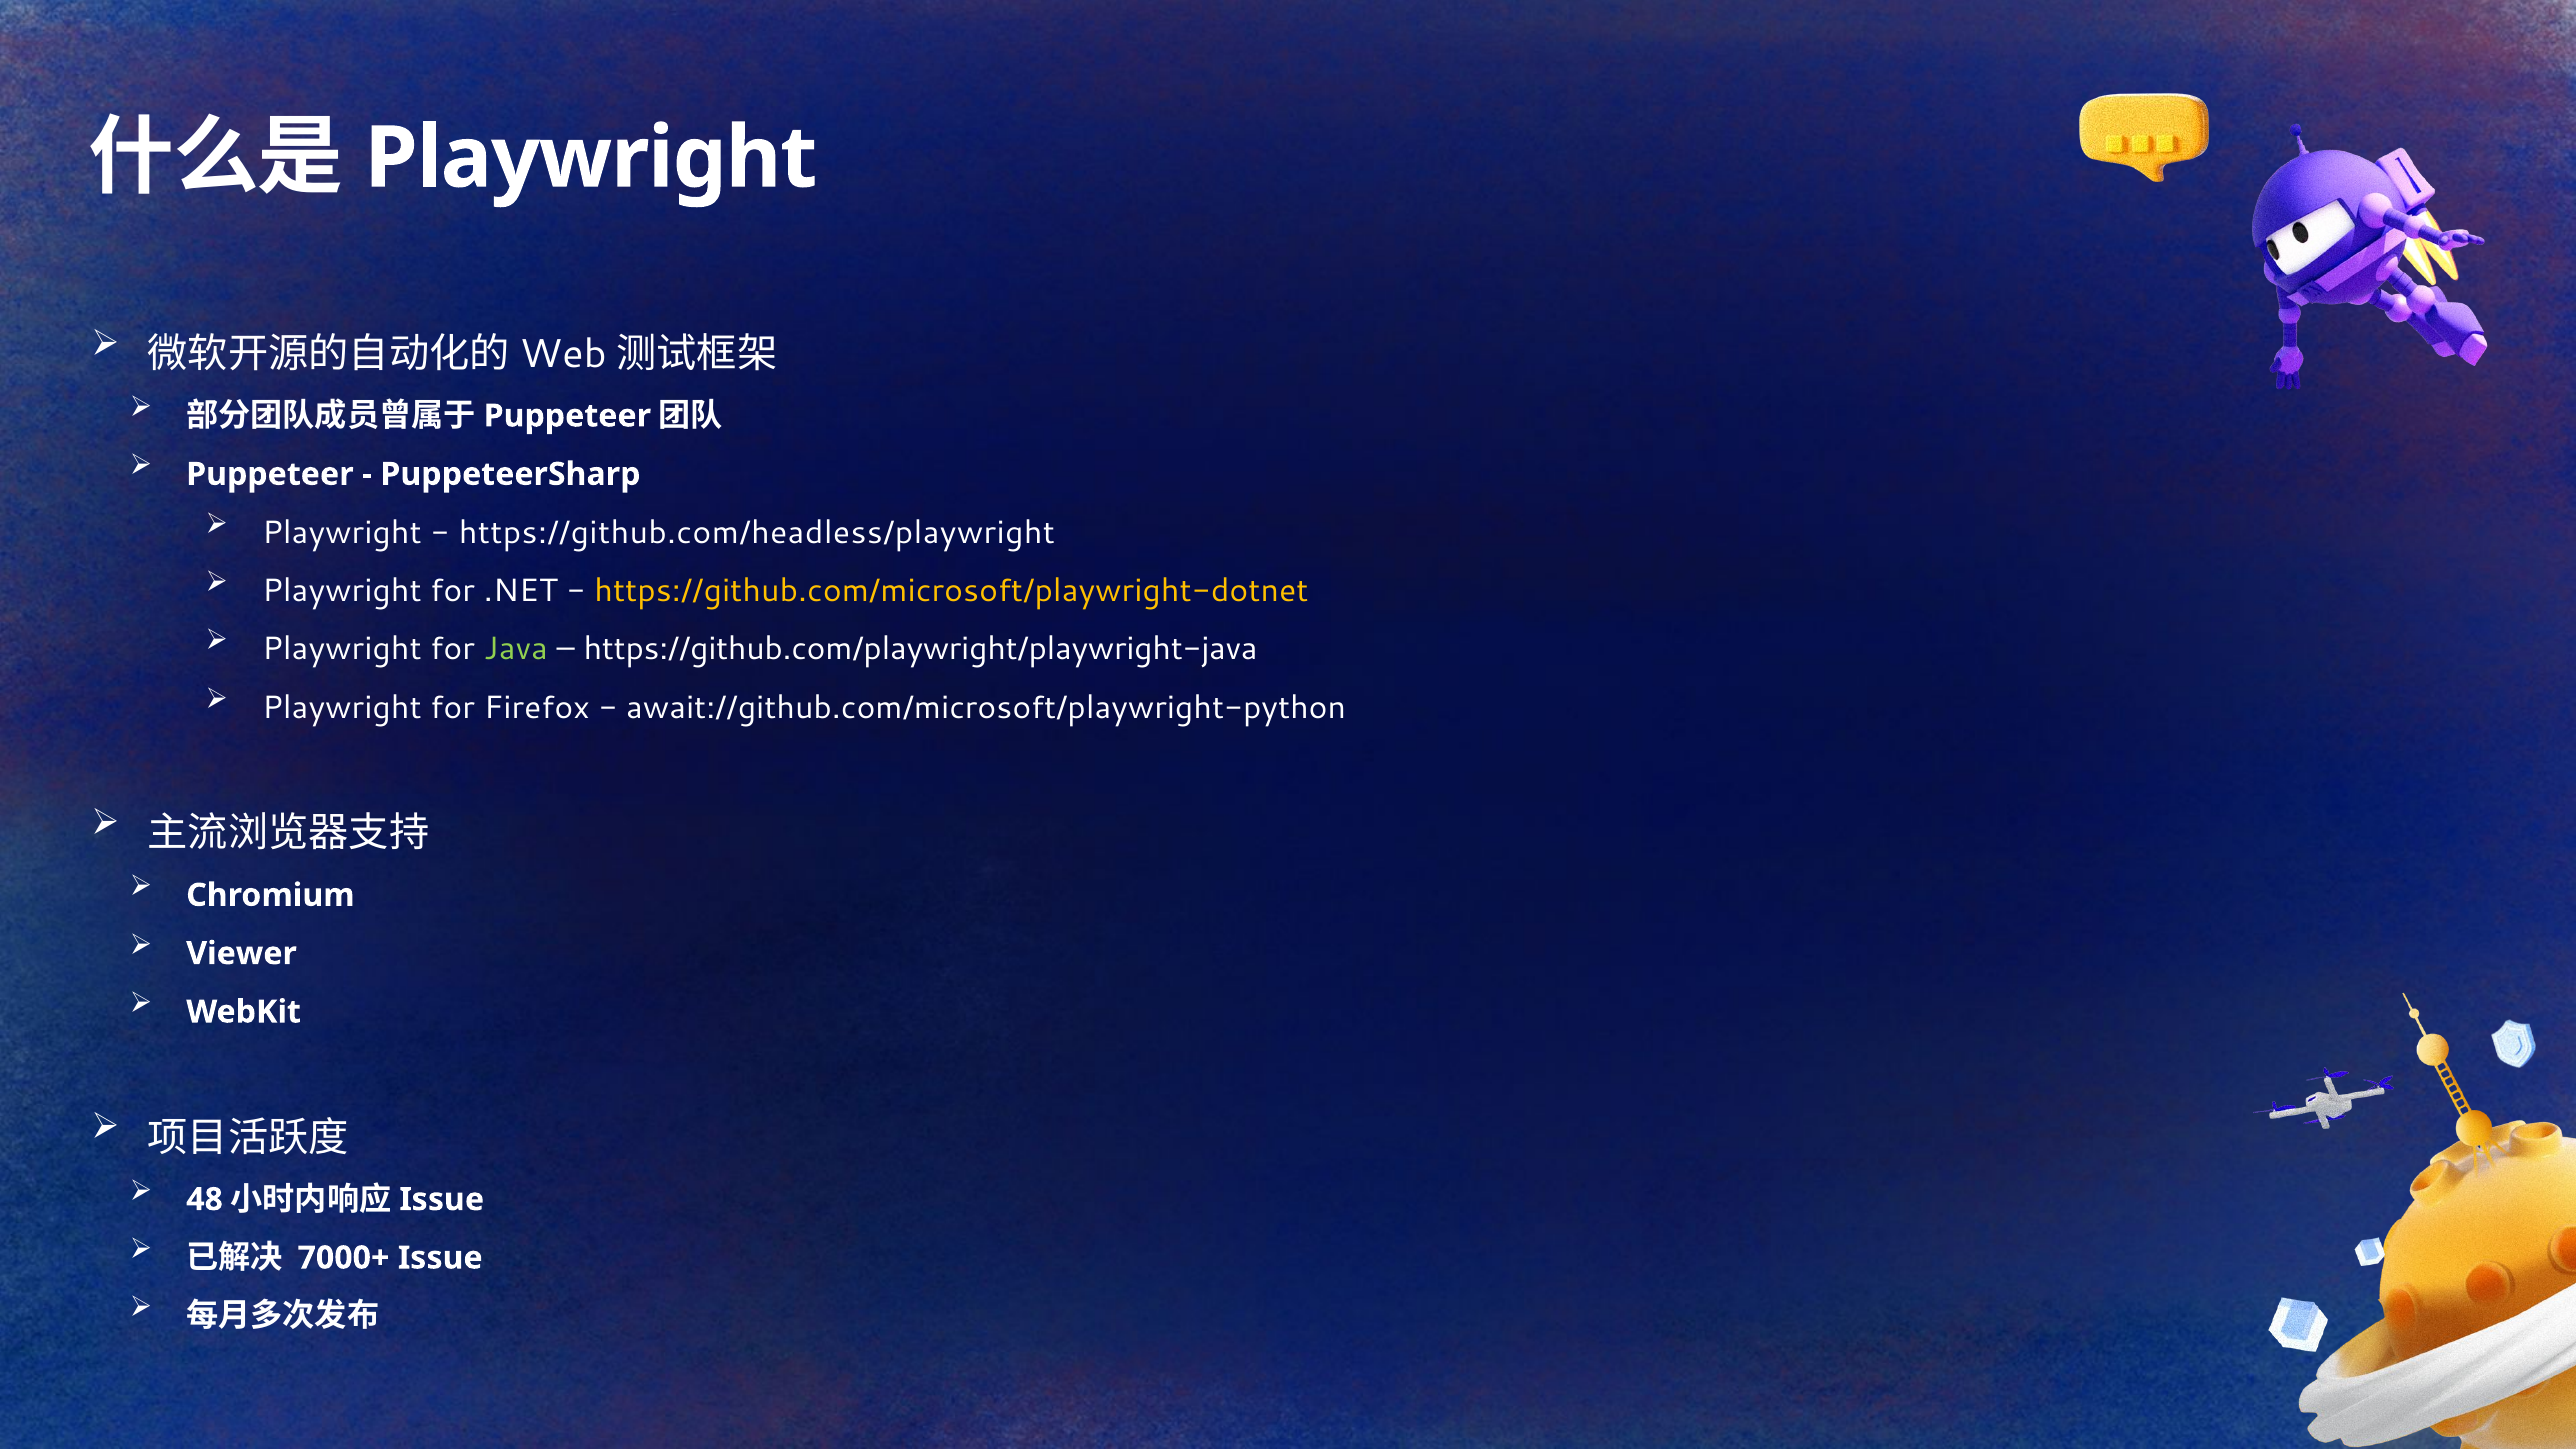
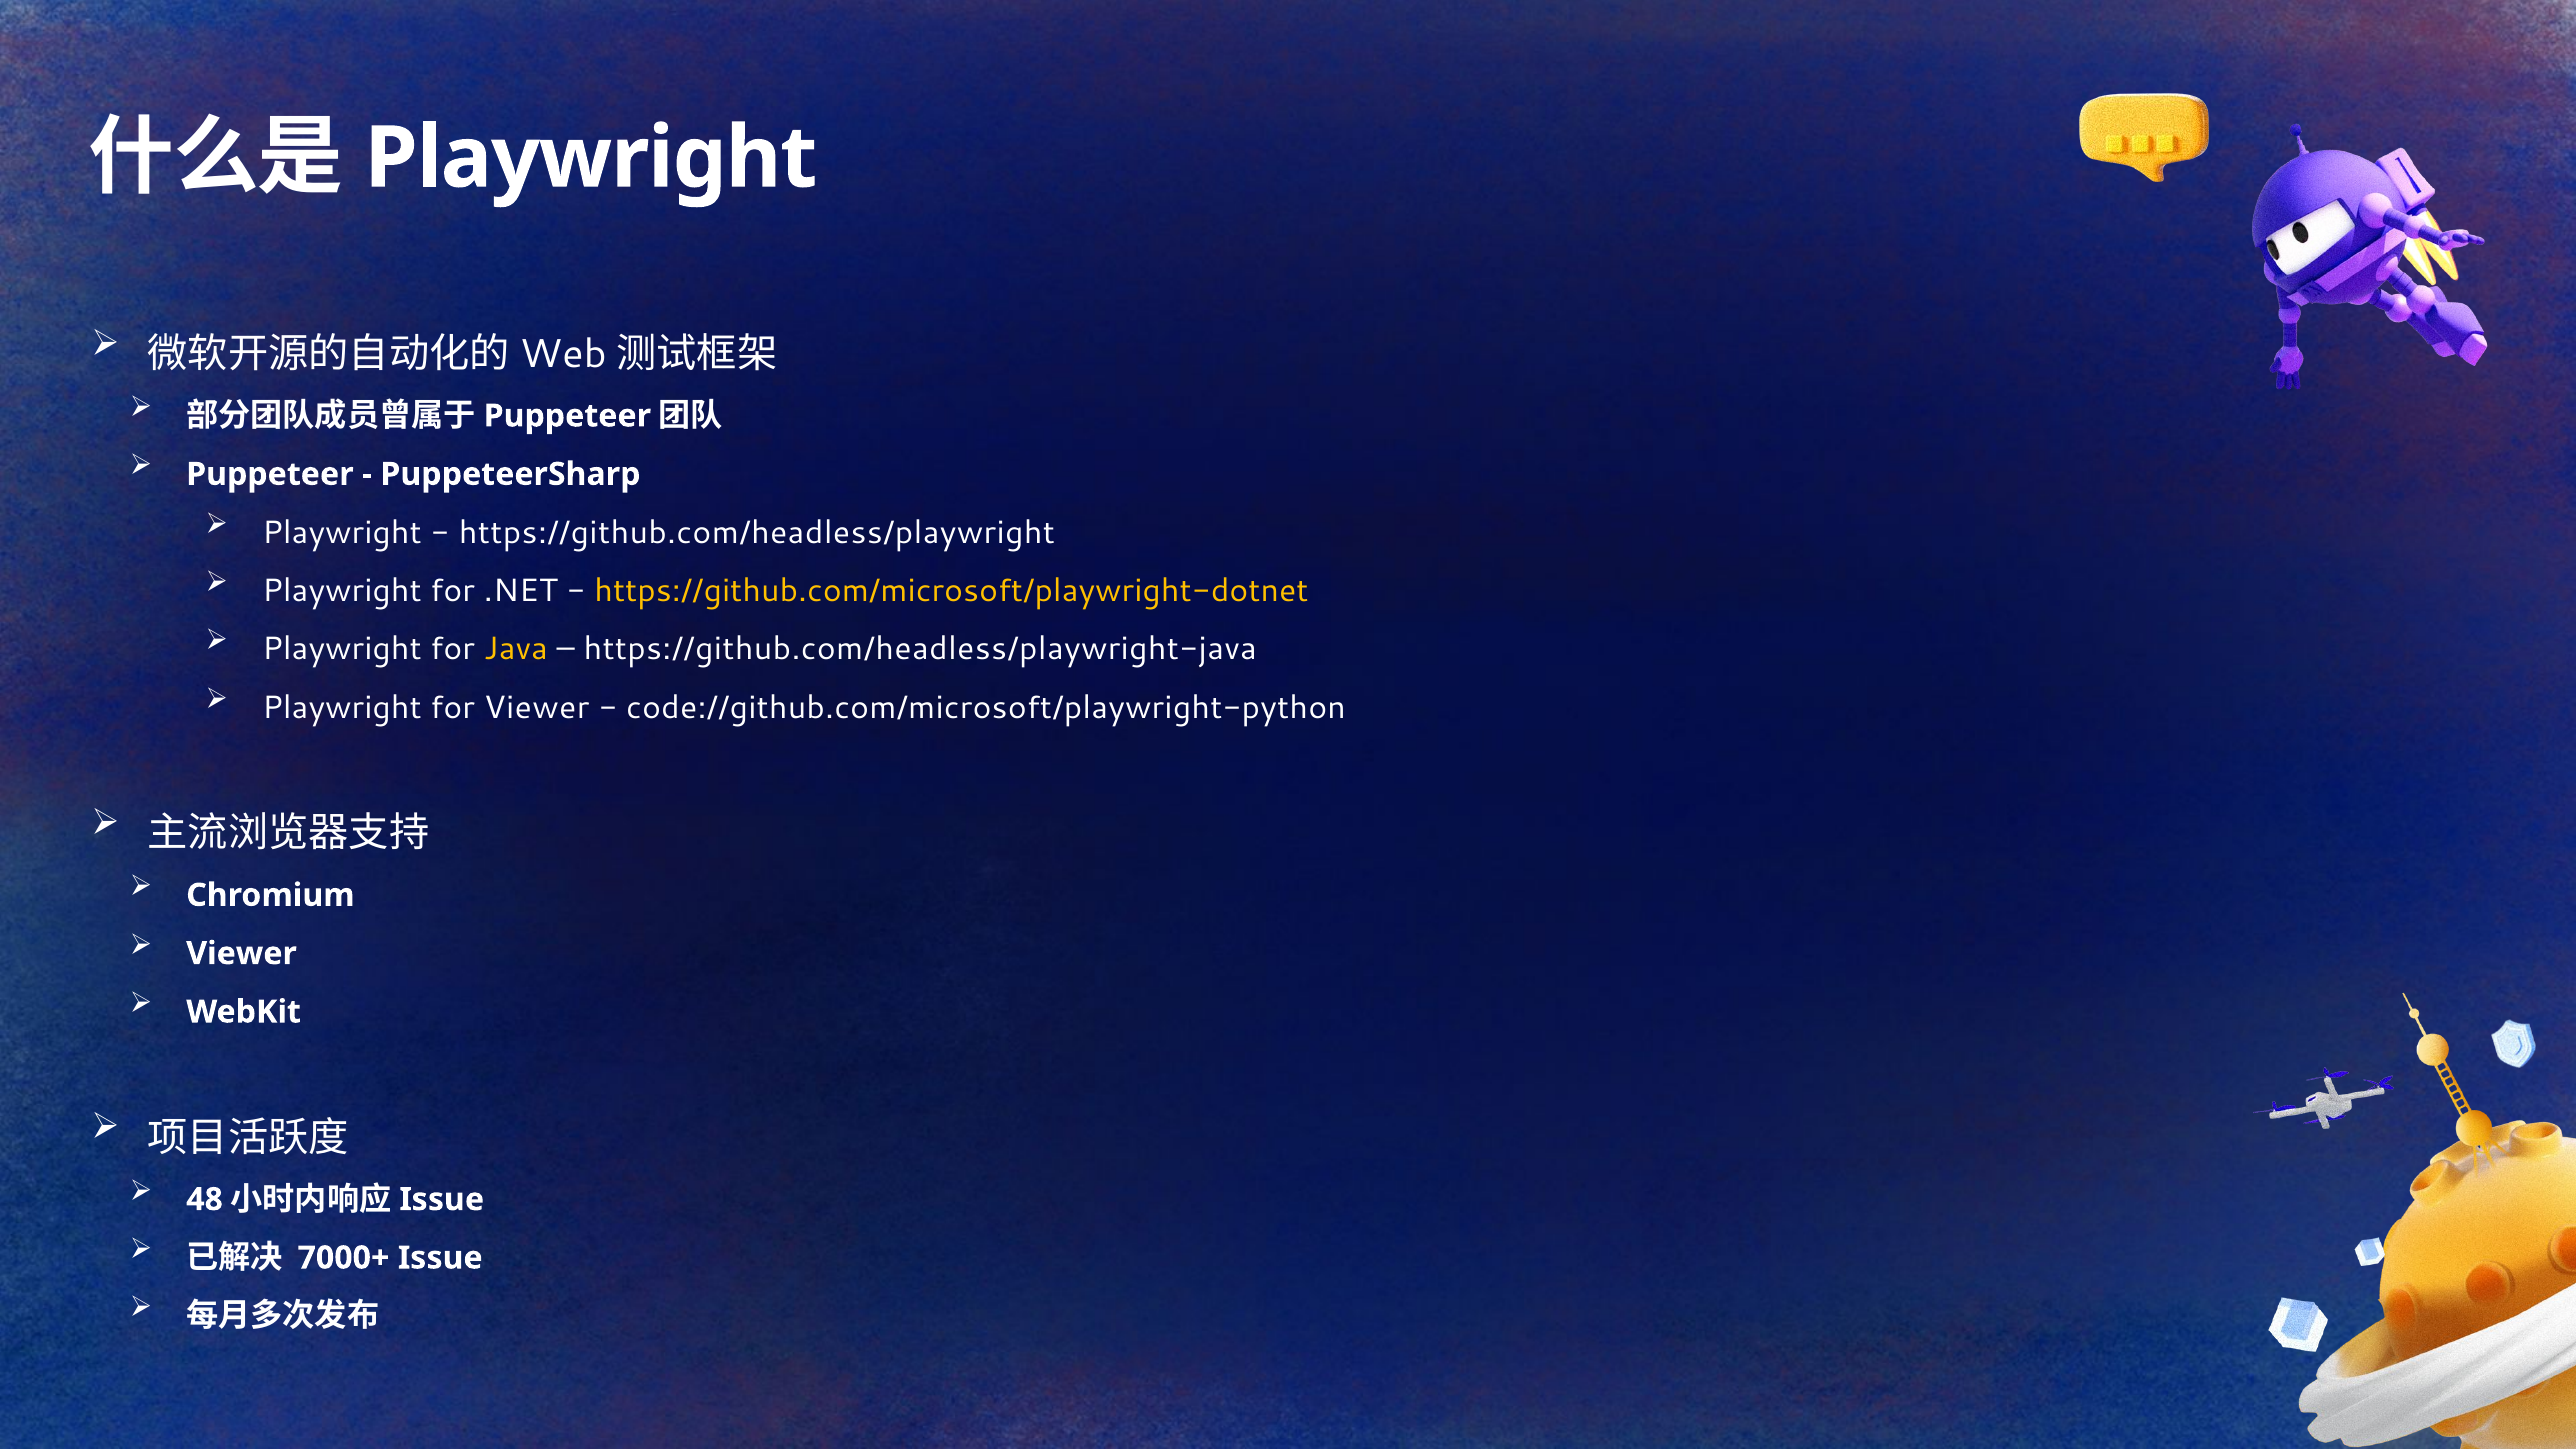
Java colour: light green -> yellow
https://github.com/playwright/playwright-java: https://github.com/playwright/playwright-java -> https://github.com/headless/playwright-java
for Firefox: Firefox -> Viewer
await://github.com/microsoft/playwright-python: await://github.com/microsoft/playwright-python -> code://github.com/microsoft/playwright-python
